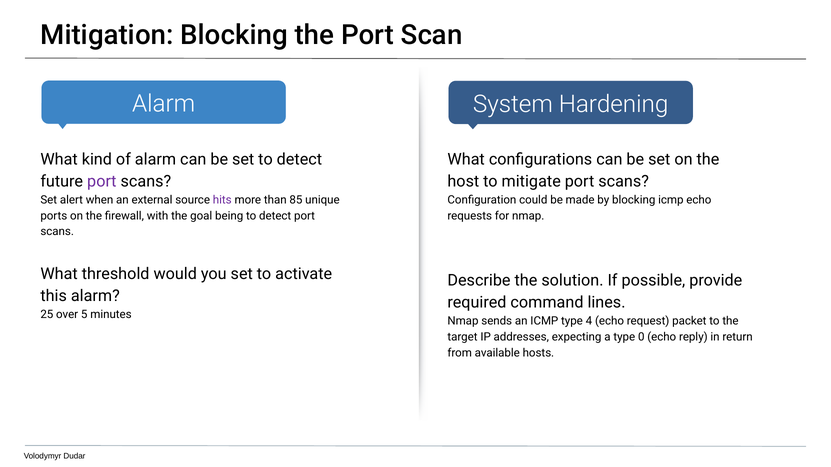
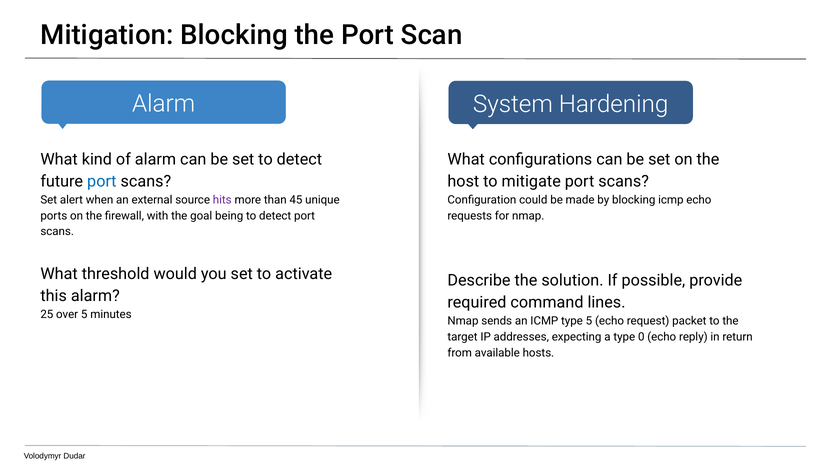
port at (102, 182) colour: purple -> blue
85: 85 -> 45
type 4: 4 -> 5
